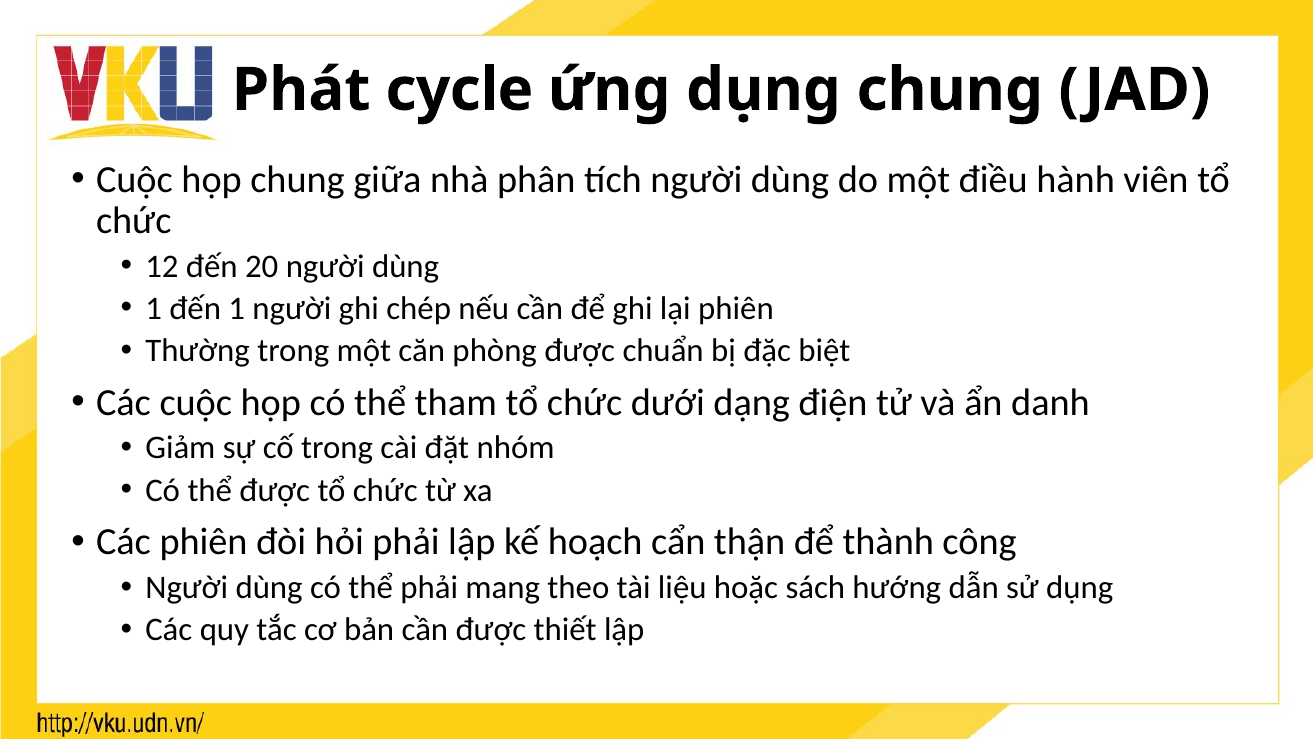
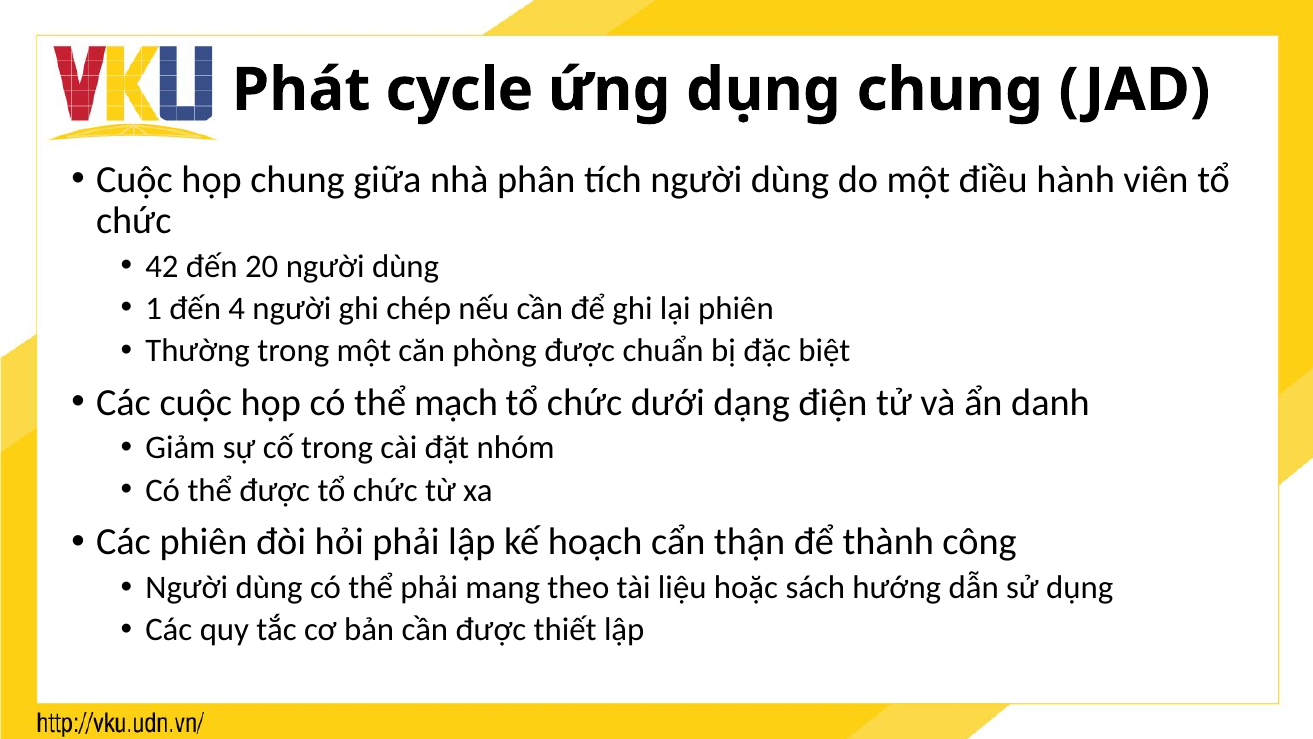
12: 12 -> 42
đến 1: 1 -> 4
tham: tham -> mạch
